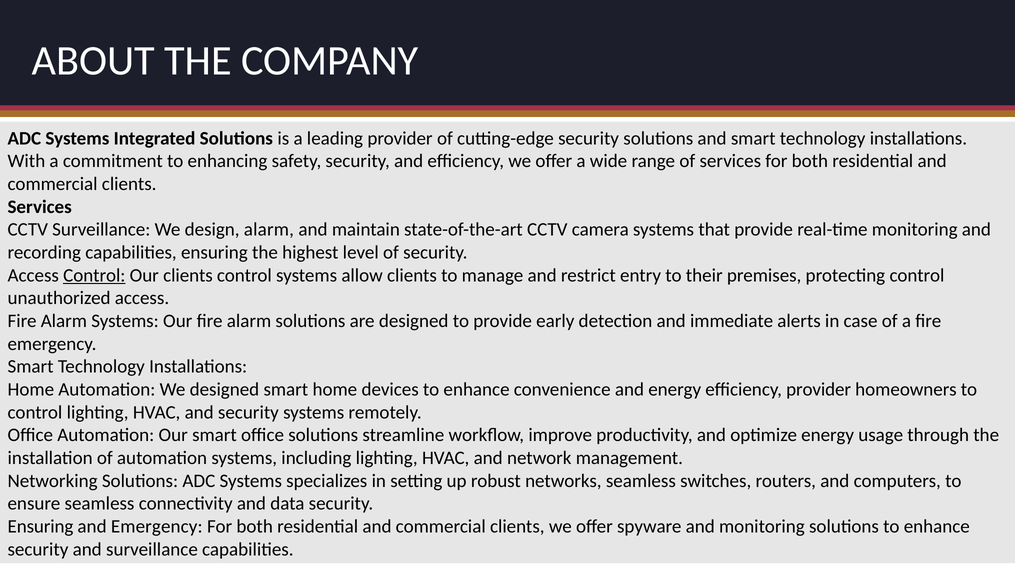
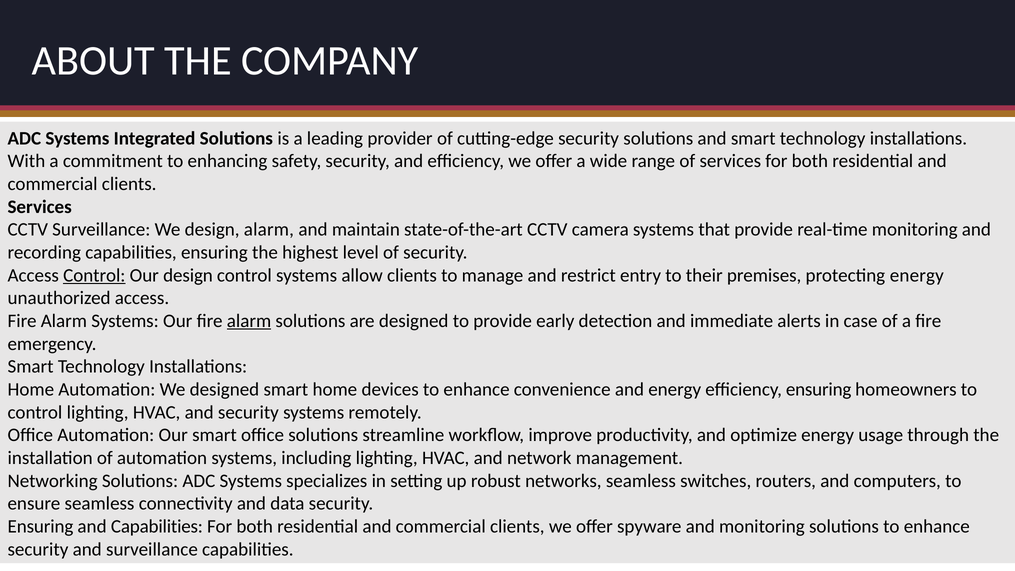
Our clients: clients -> design
protecting control: control -> energy
alarm at (249, 321) underline: none -> present
efficiency provider: provider -> ensuring
and Emergency: Emergency -> Capabilities
